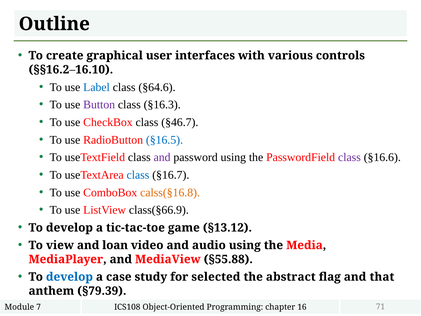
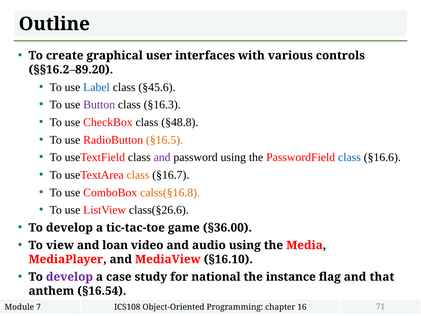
§§16.2–16.10: §§16.2–16.10 -> §§16.2–89.20
§64.6: §64.6 -> §45.6
§46.7: §46.7 -> §48.8
§16.5 colour: blue -> orange
class at (349, 157) colour: purple -> blue
class at (138, 175) colour: blue -> orange
class(§66.9: class(§66.9 -> class(§26.6
§13.12: §13.12 -> §36.00
§55.88: §55.88 -> §16.10
develop at (69, 277) colour: blue -> purple
selected: selected -> national
abstract: abstract -> instance
§79.39: §79.39 -> §16.54
